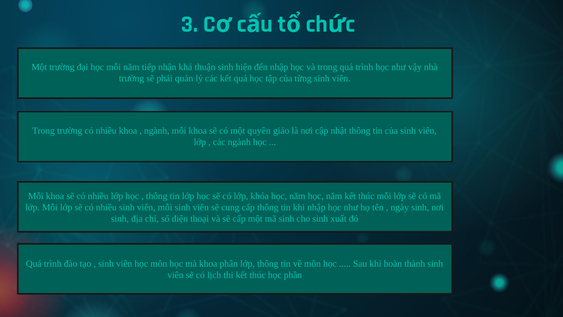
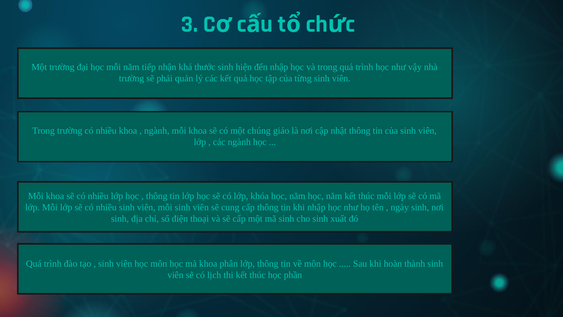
thuận: thuận -> thước
quyền: quyền -> chúng
